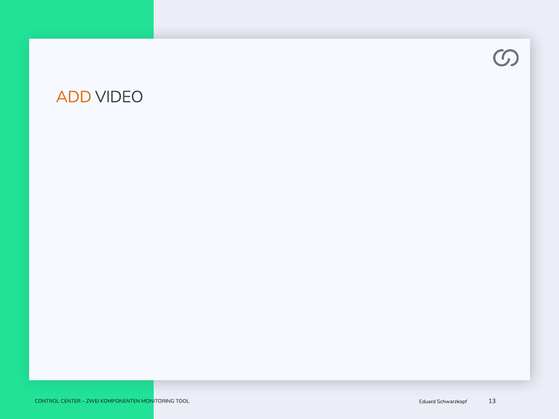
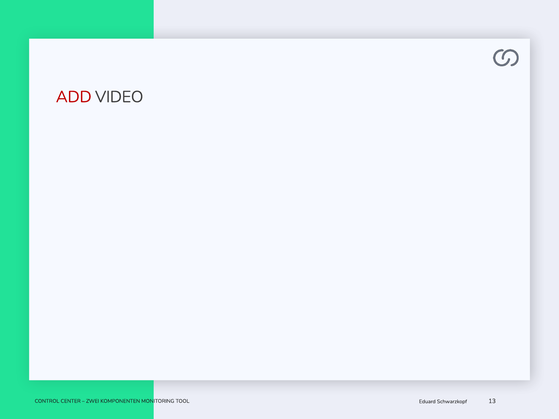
ADD colour: orange -> red
